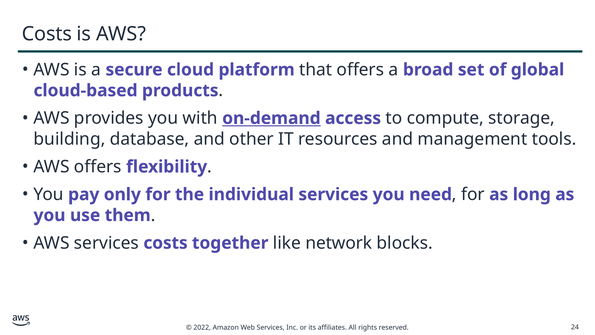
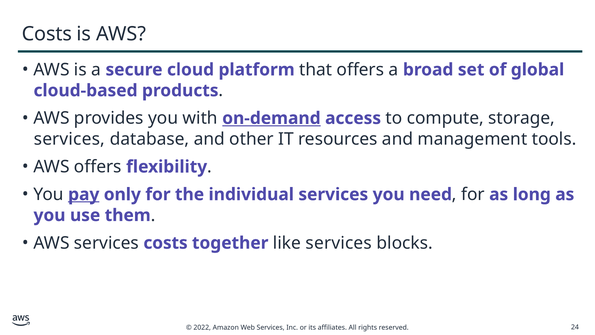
building at (69, 139): building -> services
pay underline: none -> present
like network: network -> services
